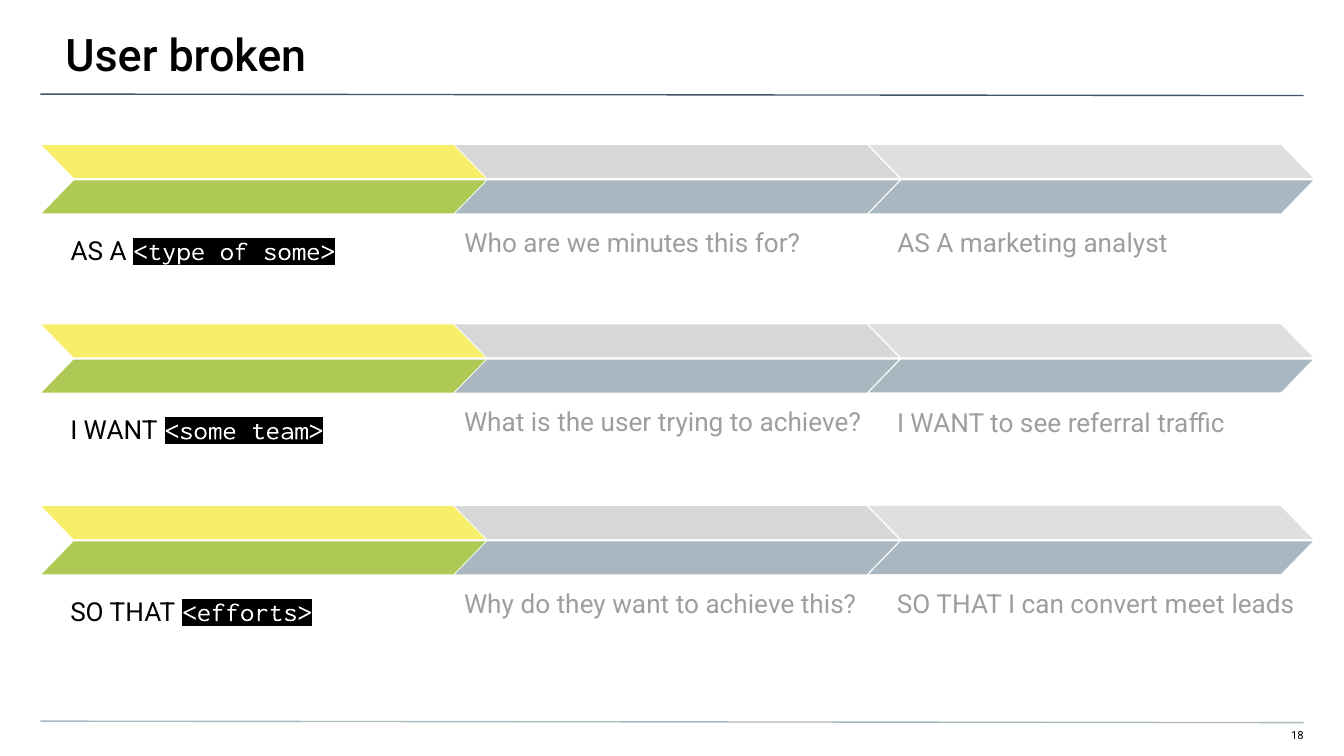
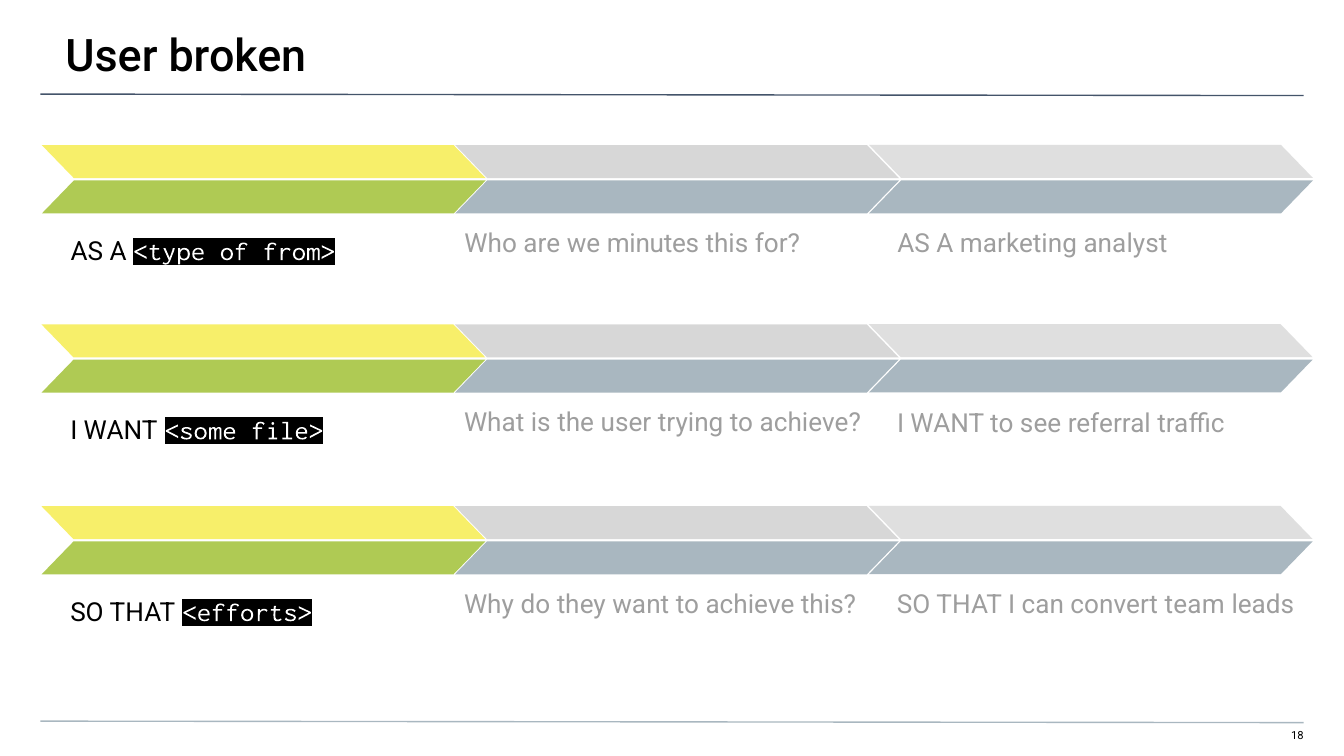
some>: some> -> from>
team>: team> -> file>
meet: meet -> team
